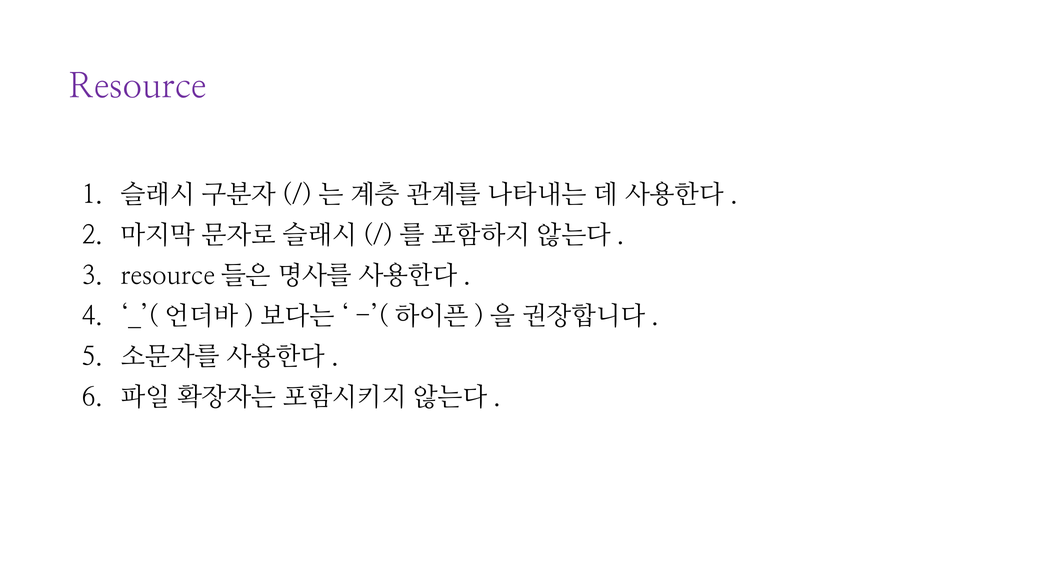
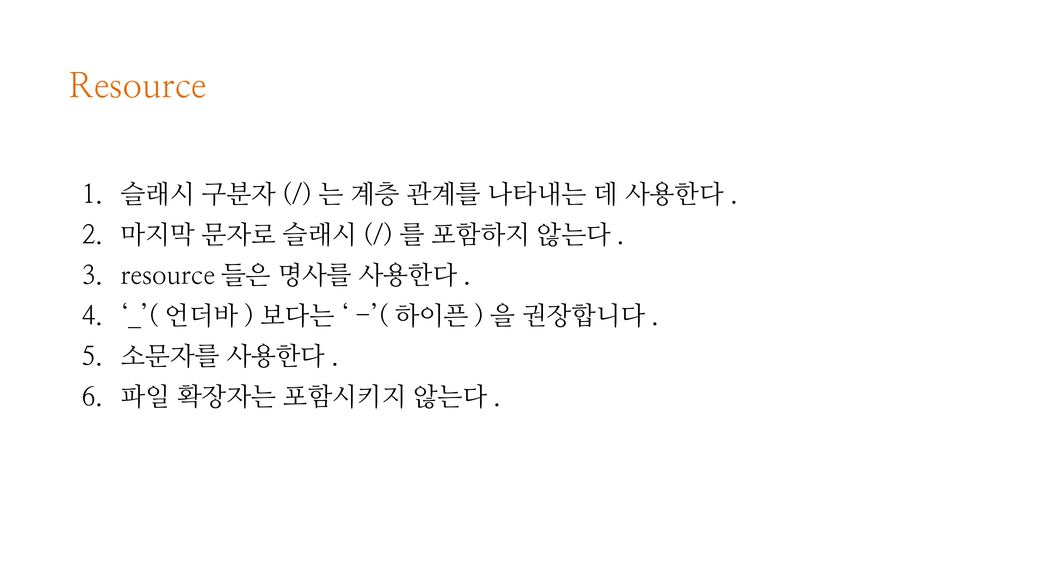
Resource colour: purple -> orange
